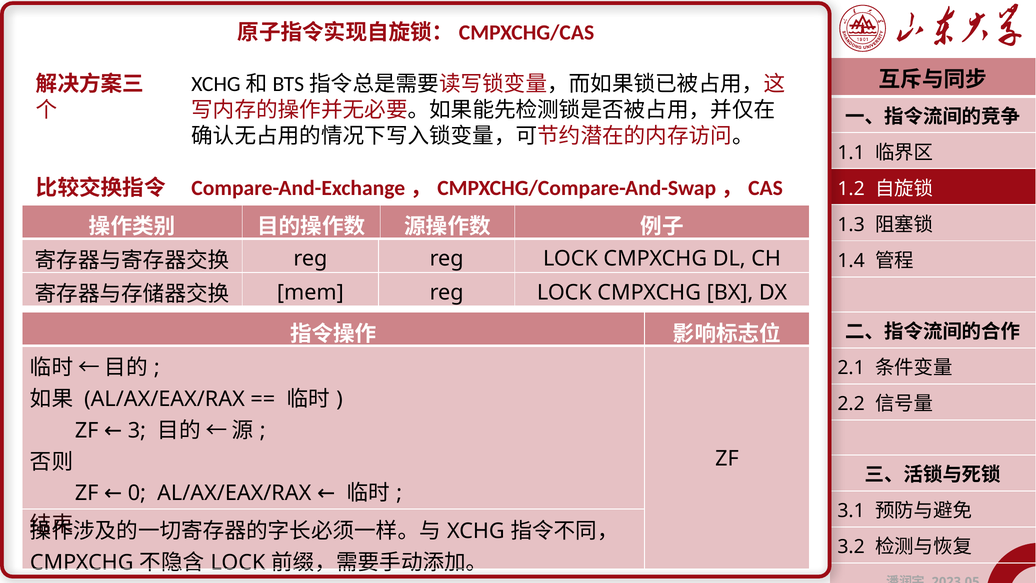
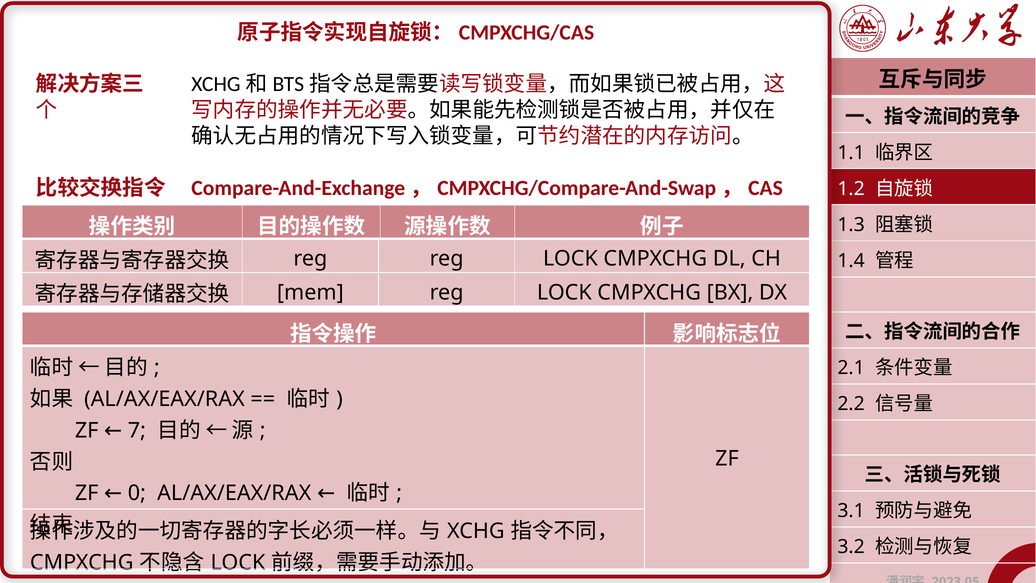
3: 3 -> 7
